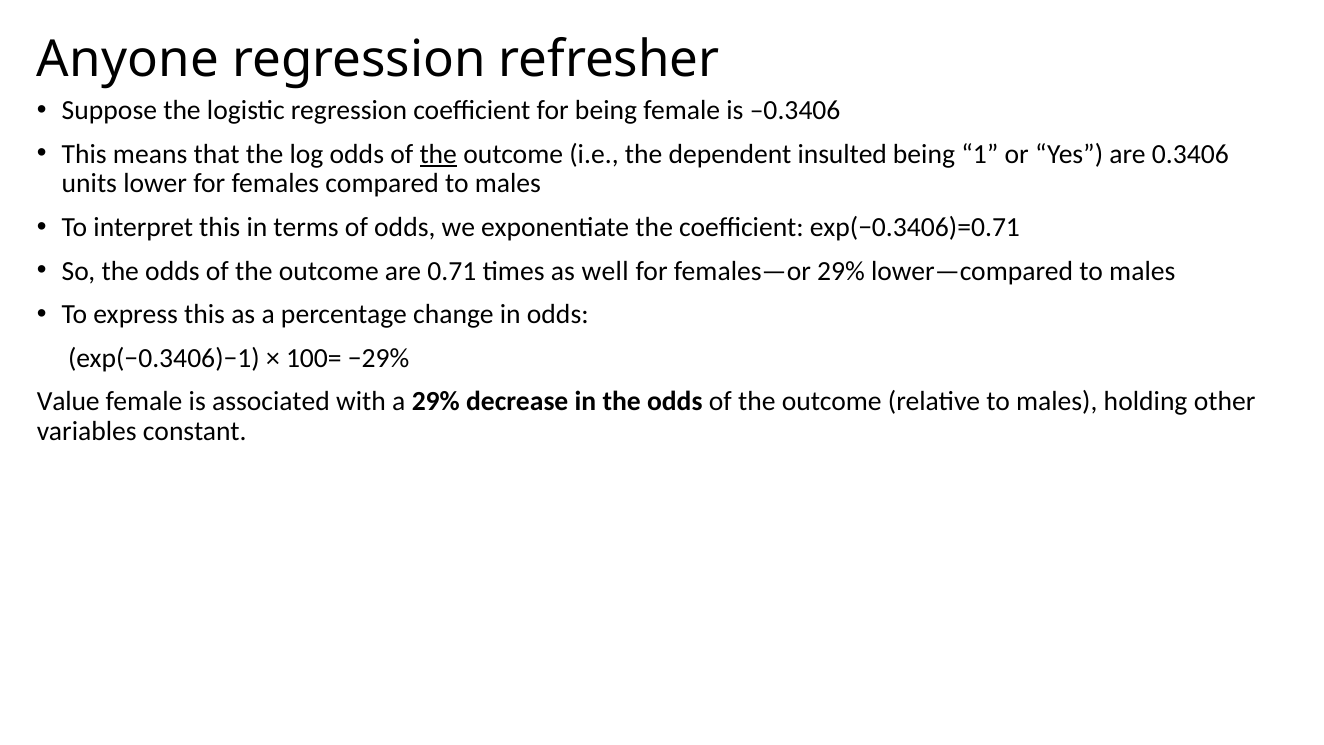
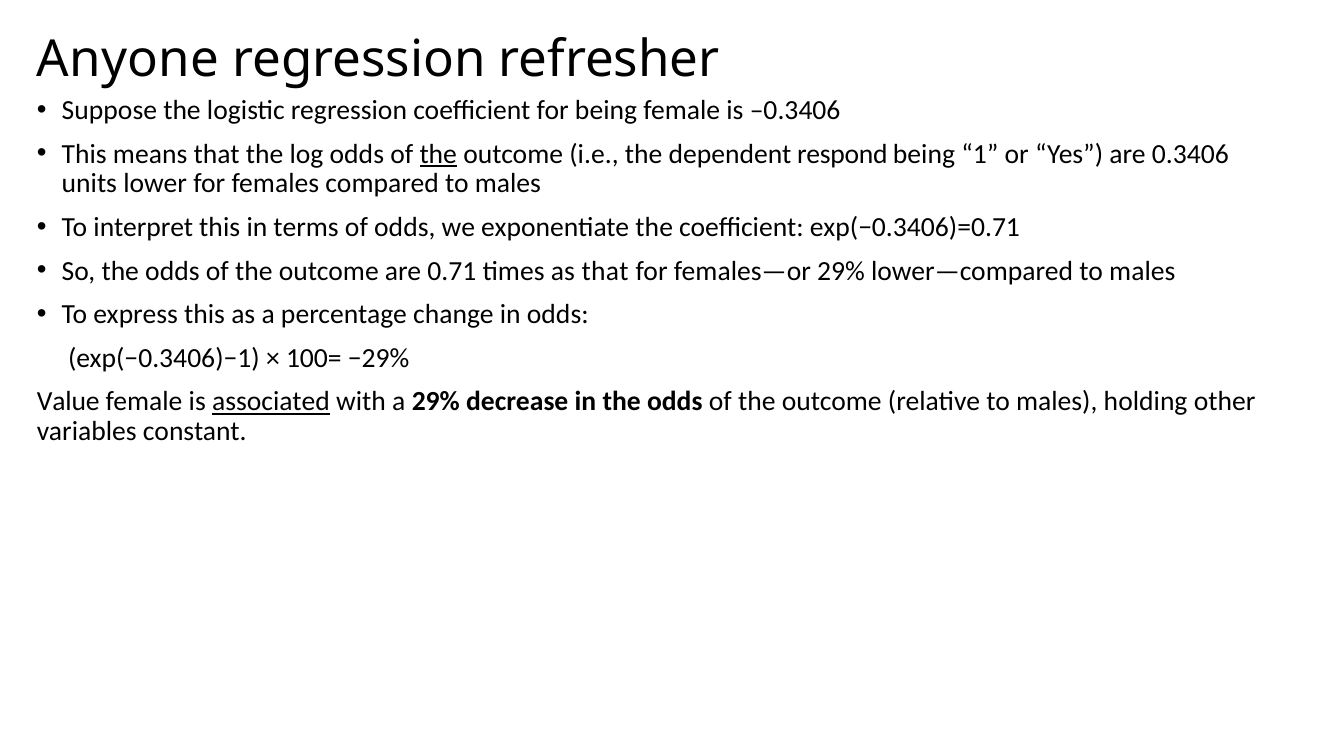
insulted: insulted -> respond
as well: well -> that
associated underline: none -> present
